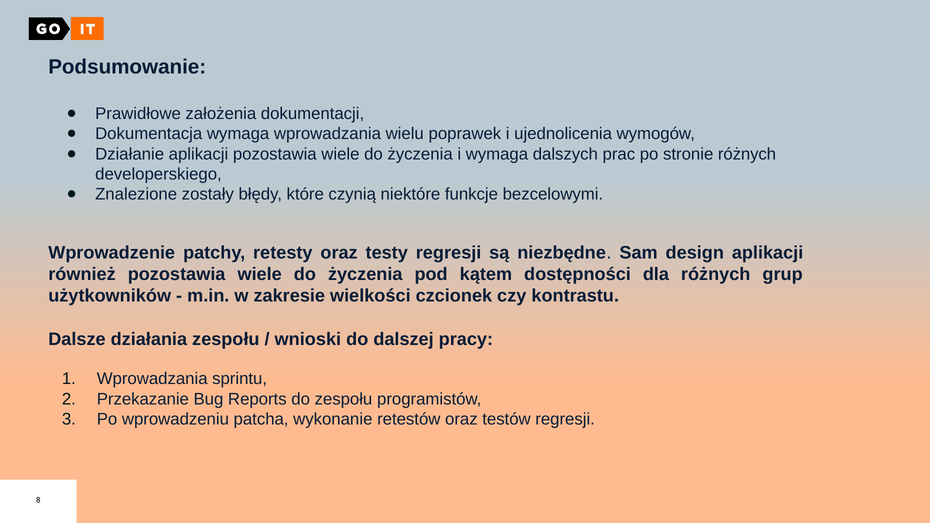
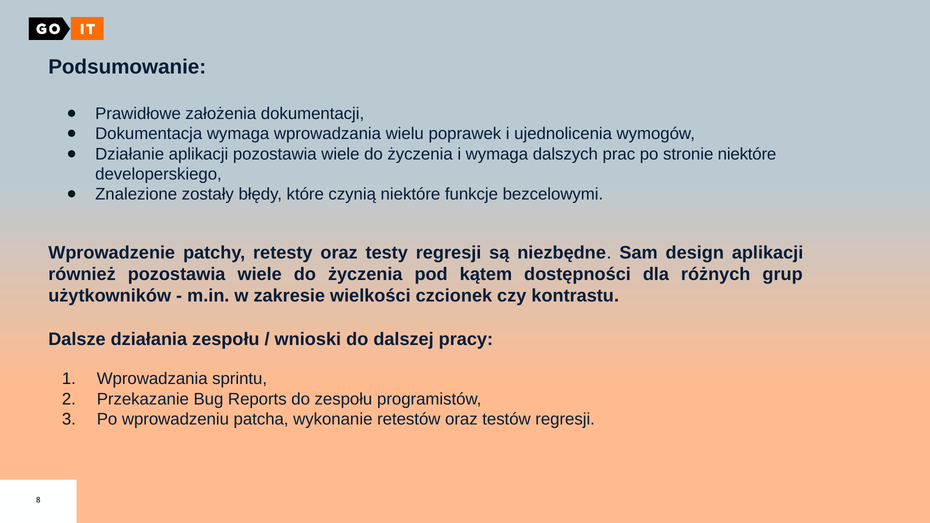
stronie różnych: różnych -> niektóre
